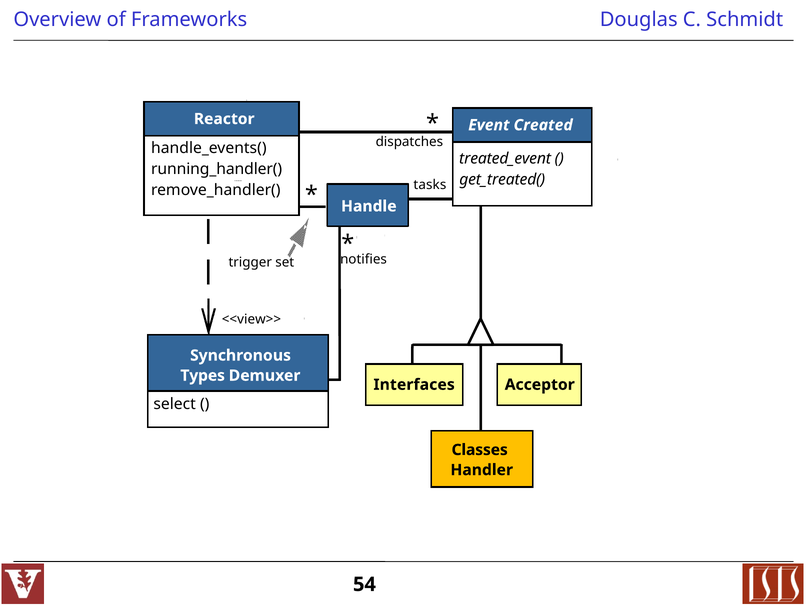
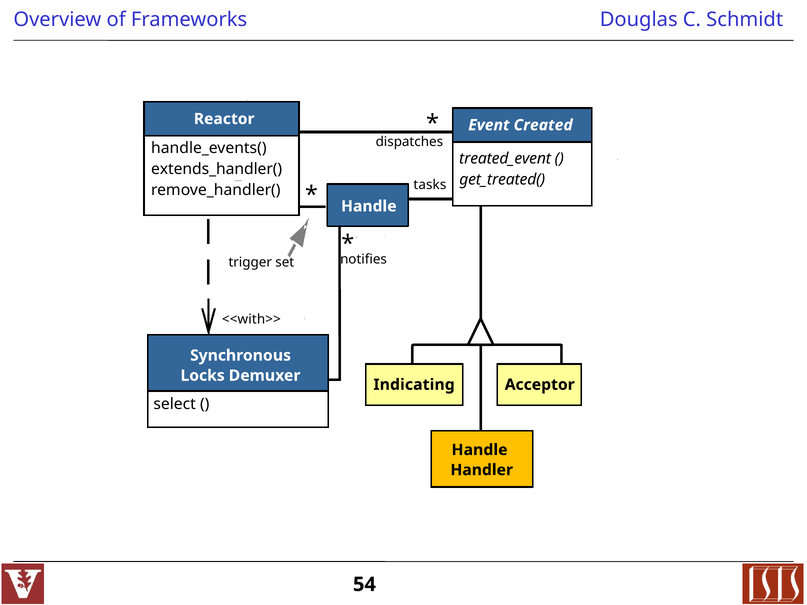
running_handler(: running_handler( -> extends_handler(
<<view>>: <<view>> -> <<with>>
Types: Types -> Locks
Interfaces: Interfaces -> Indicating
Classes at (480, 450): Classes -> Handle
